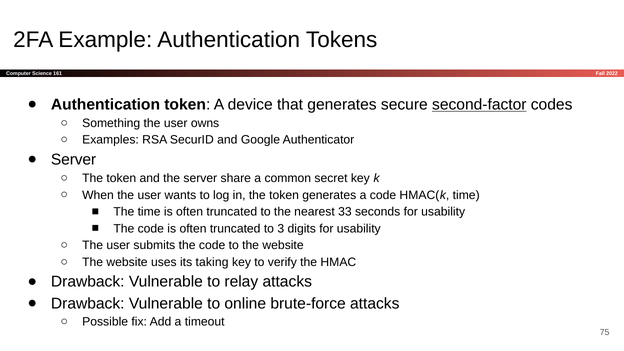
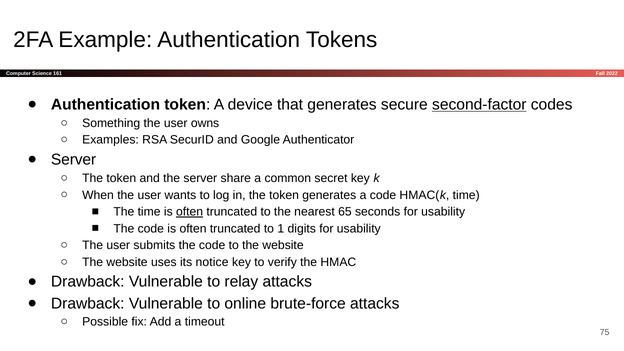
often at (190, 212) underline: none -> present
33: 33 -> 65
3: 3 -> 1
taking: taking -> notice
